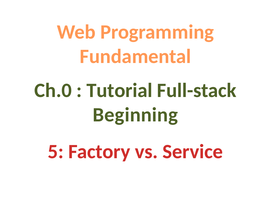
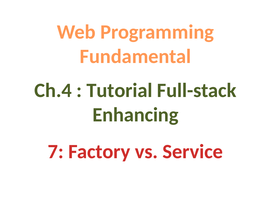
Ch.0: Ch.0 -> Ch.4
Beginning: Beginning -> Enhancing
5: 5 -> 7
